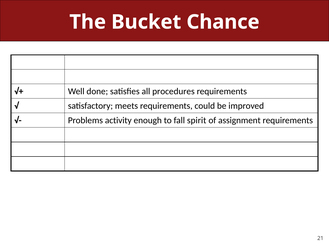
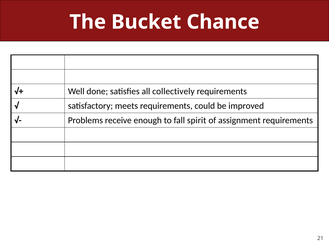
procedures: procedures -> collectively
activity: activity -> receive
